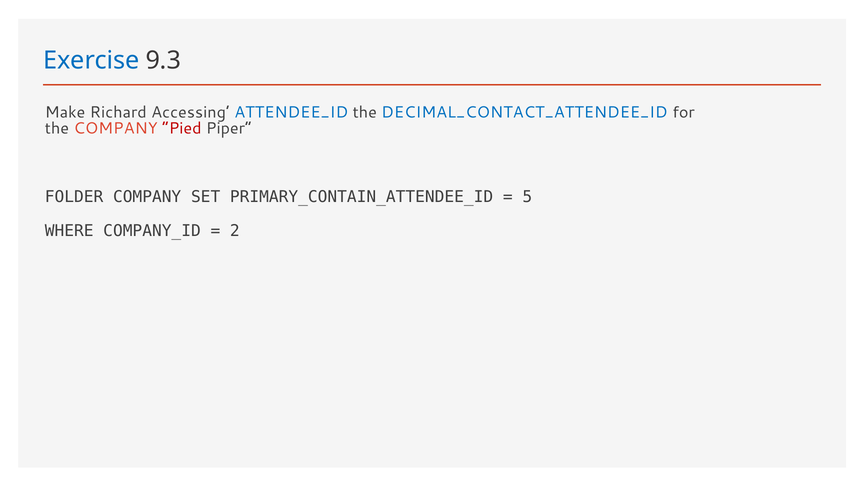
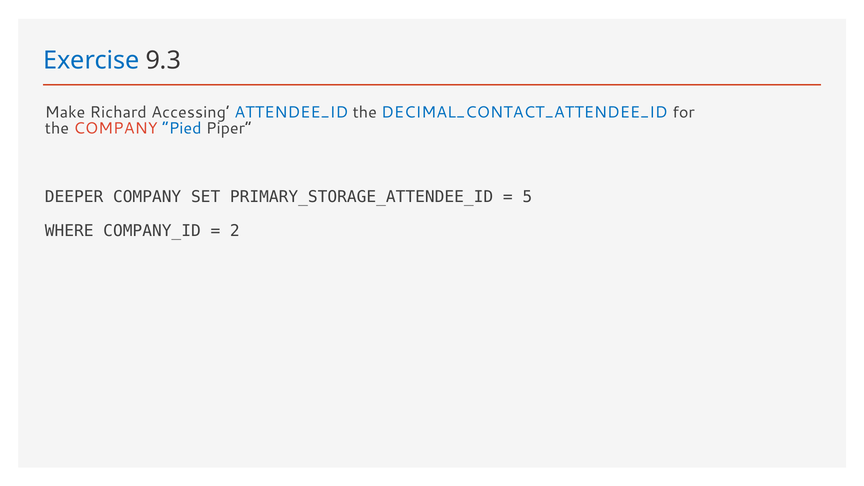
Pied colour: red -> blue
FOLDER: FOLDER -> DEEPER
PRIMARY_CONTAIN_ATTENDEE_ID: PRIMARY_CONTAIN_ATTENDEE_ID -> PRIMARY_STORAGE_ATTENDEE_ID
